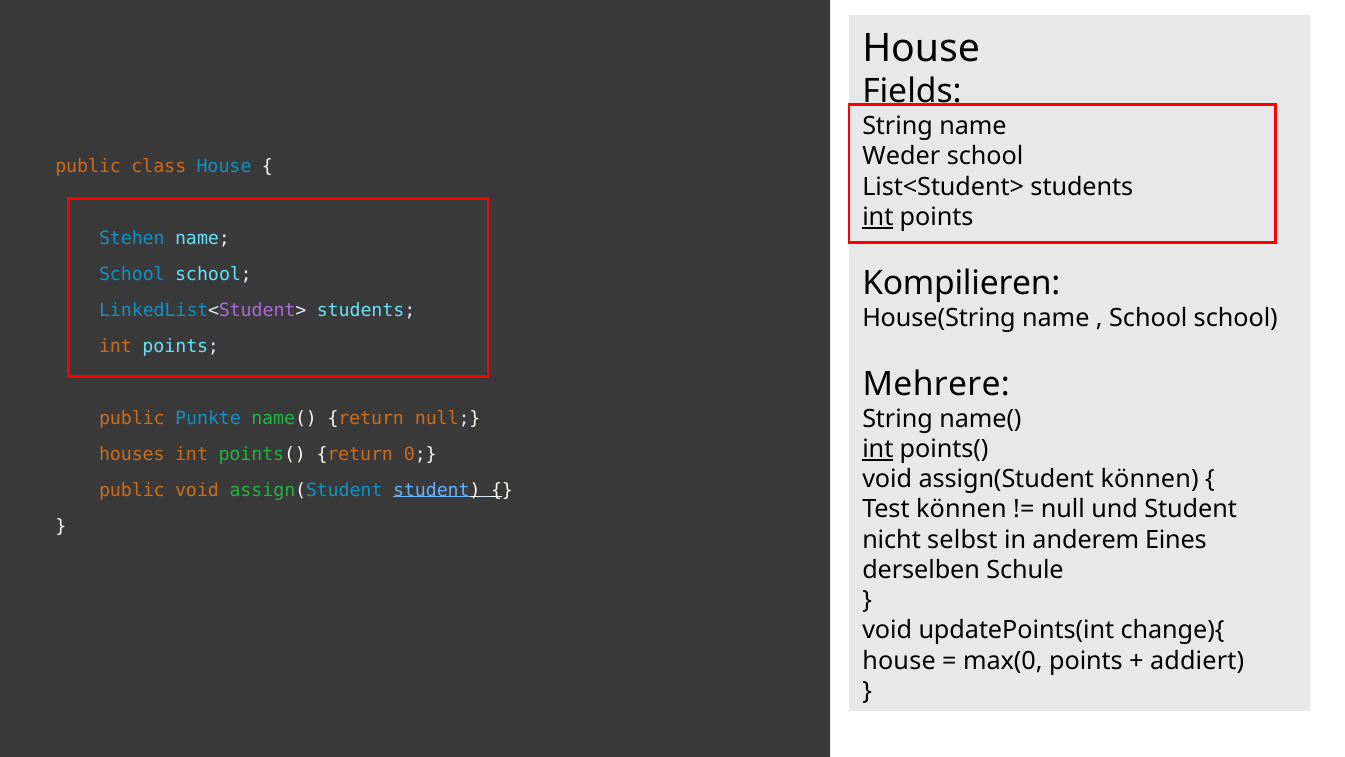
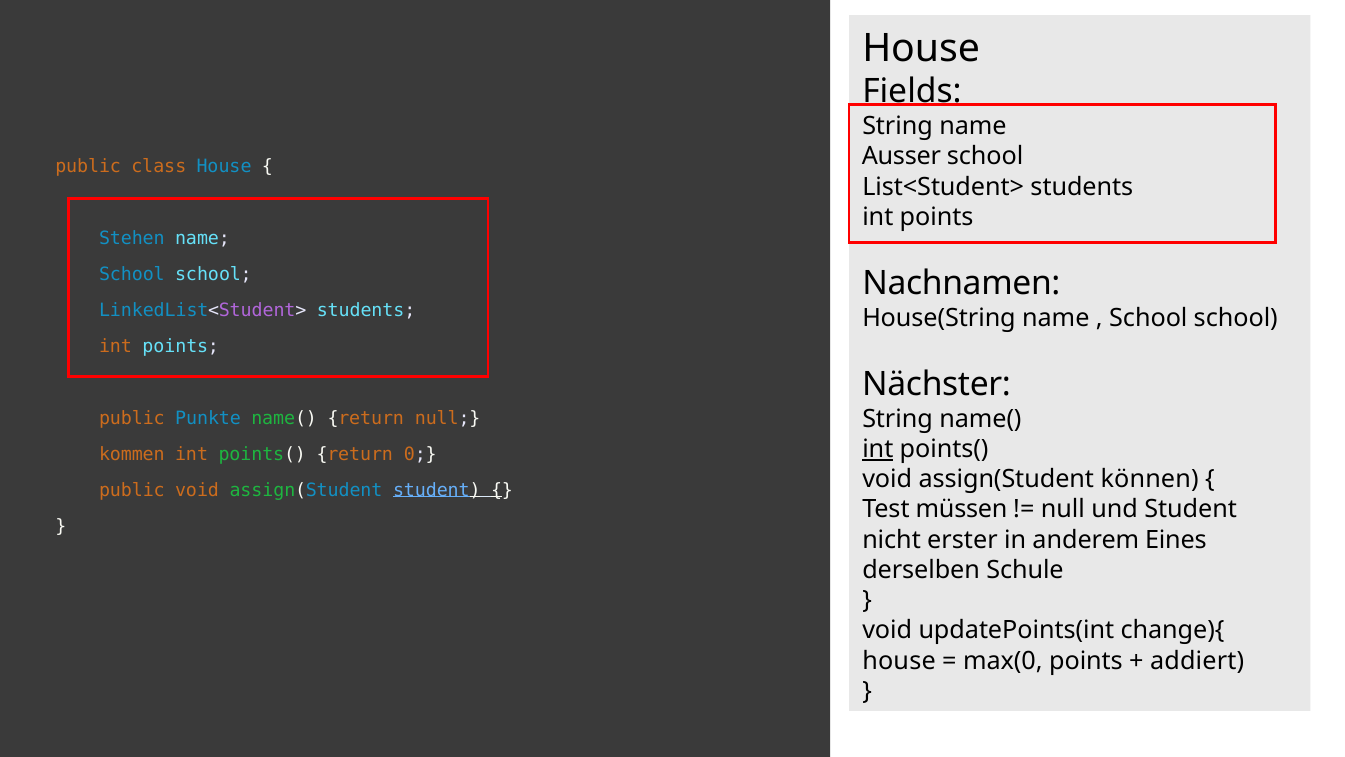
Weder: Weder -> Ausser
int at (878, 217) underline: present -> none
Kompilieren: Kompilieren -> Nachnamen
Mehrere: Mehrere -> Nächster
houses: houses -> kommen
Test können: können -> müssen
selbst: selbst -> erster
